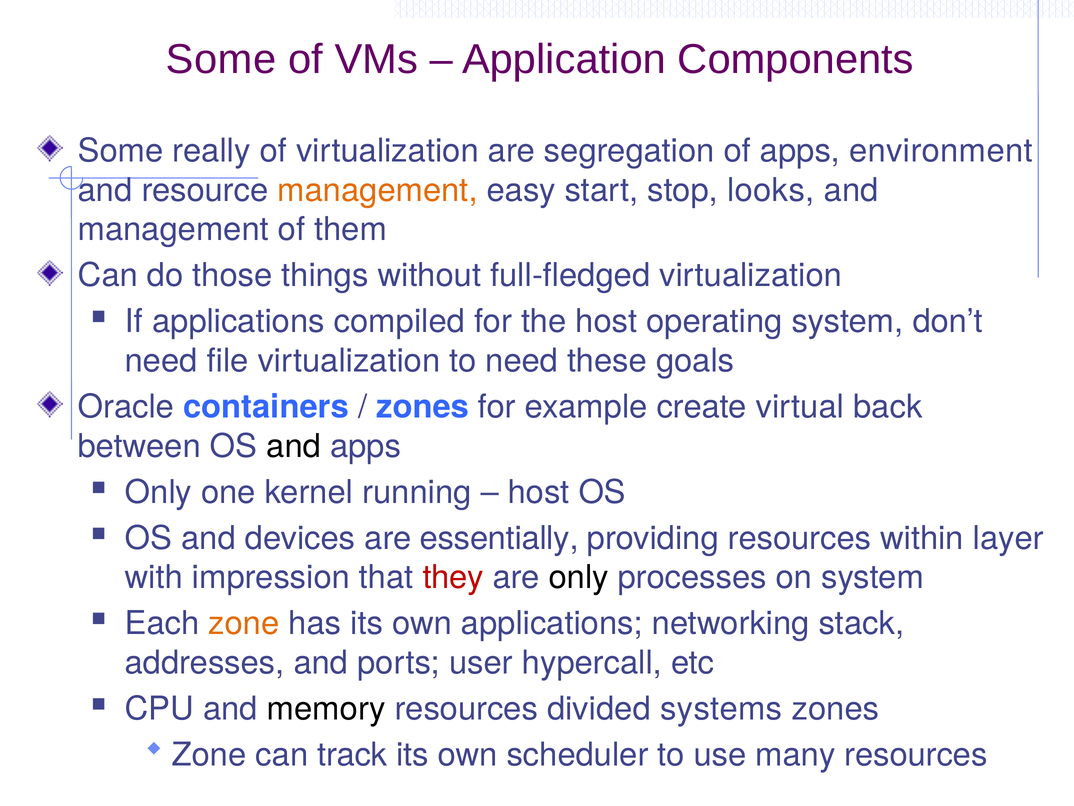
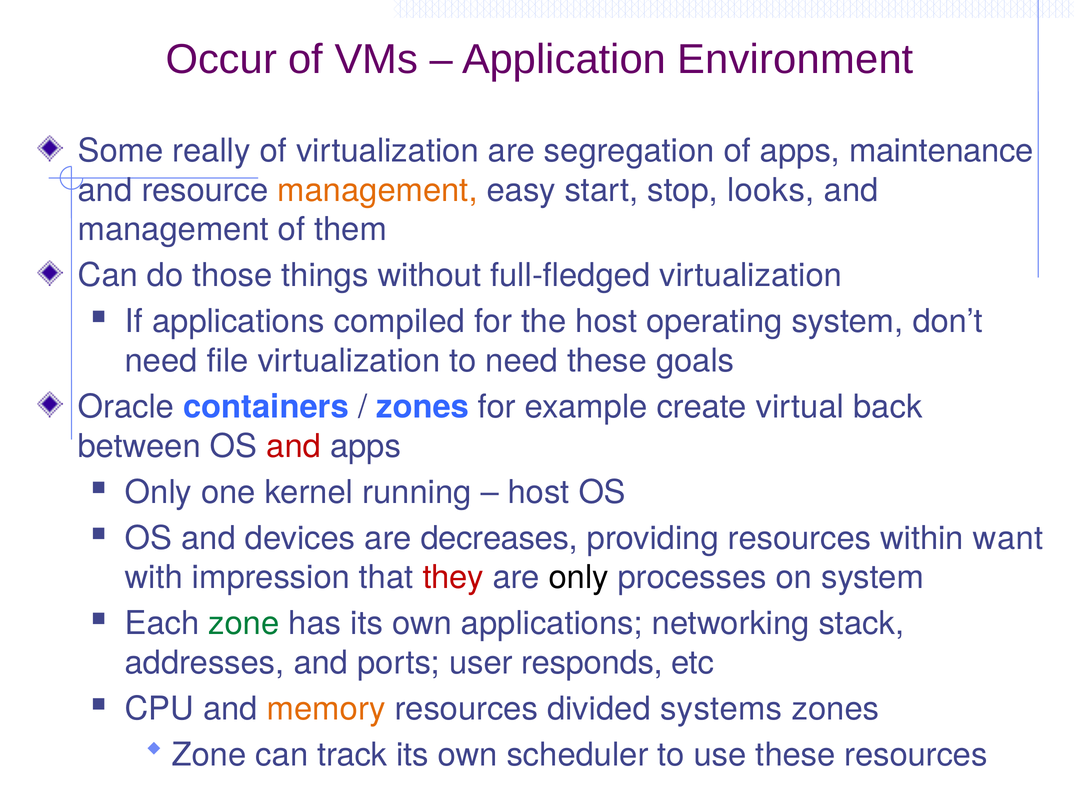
Some at (221, 60): Some -> Occur
Components: Components -> Environment
environment: environment -> maintenance
and at (294, 446) colour: black -> red
essentially: essentially -> decreases
layer: layer -> want
zone at (244, 623) colour: orange -> green
hypercall: hypercall -> responds
memory colour: black -> orange
use many: many -> these
